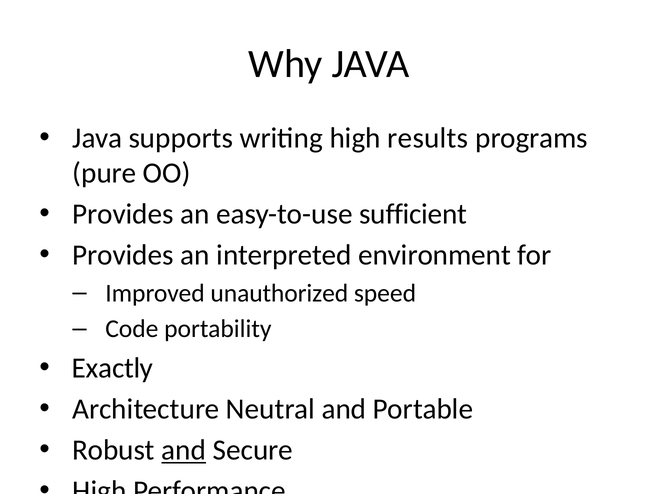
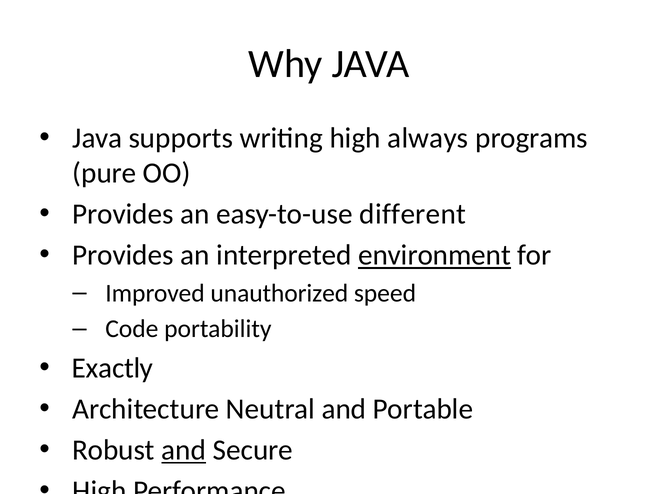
results: results -> always
sufficient: sufficient -> different
environment underline: none -> present
